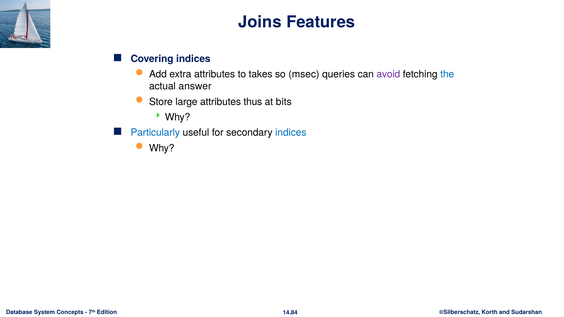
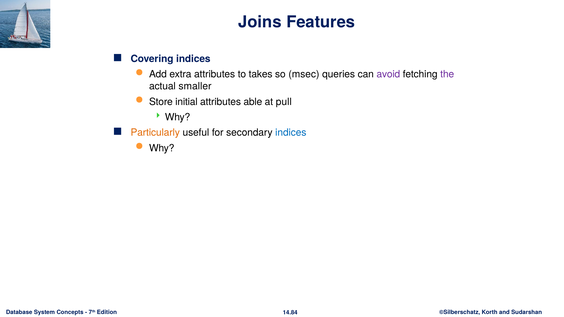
the colour: blue -> purple
answer: answer -> smaller
large: large -> initial
thus: thus -> able
bits: bits -> pull
Particularly colour: blue -> orange
